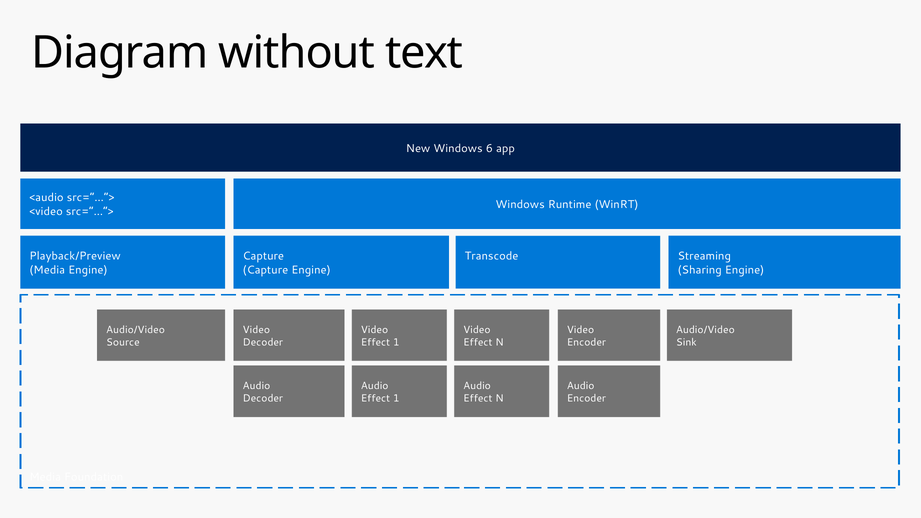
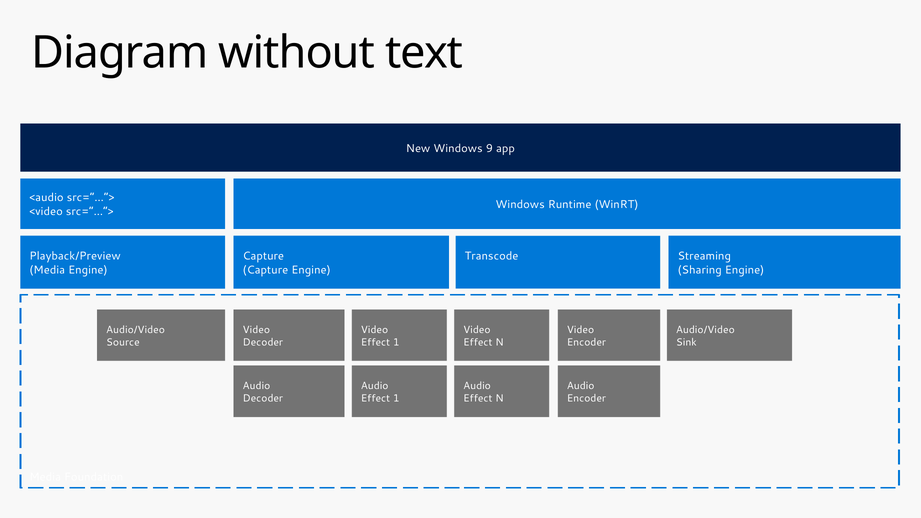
6: 6 -> 9
